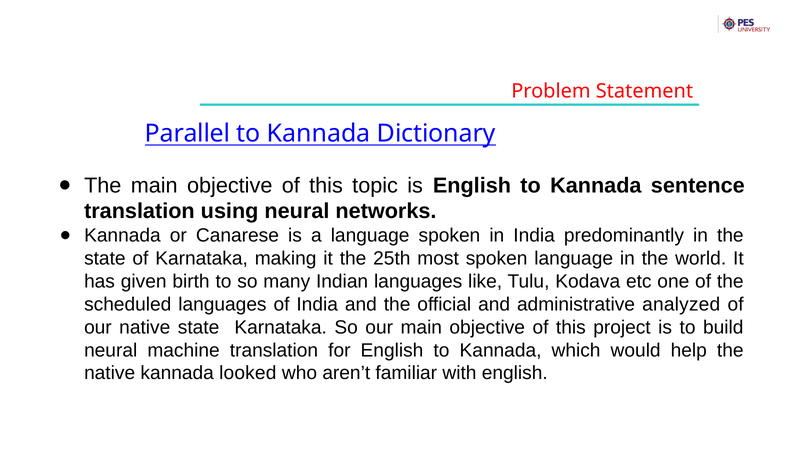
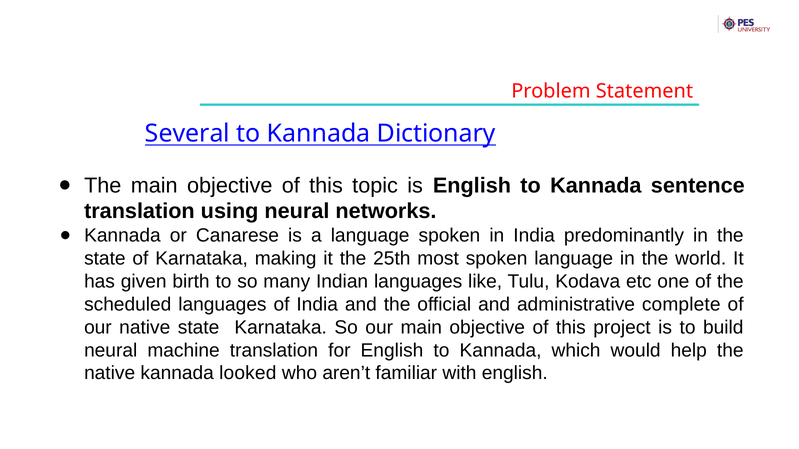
Parallel: Parallel -> Several
analyzed: analyzed -> complete
